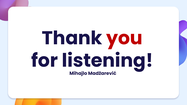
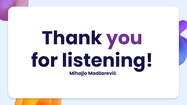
you colour: red -> purple
